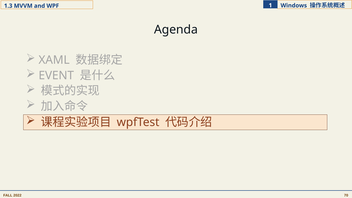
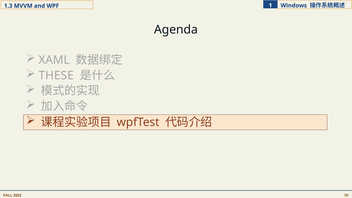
EVENT: EVENT -> THESE
